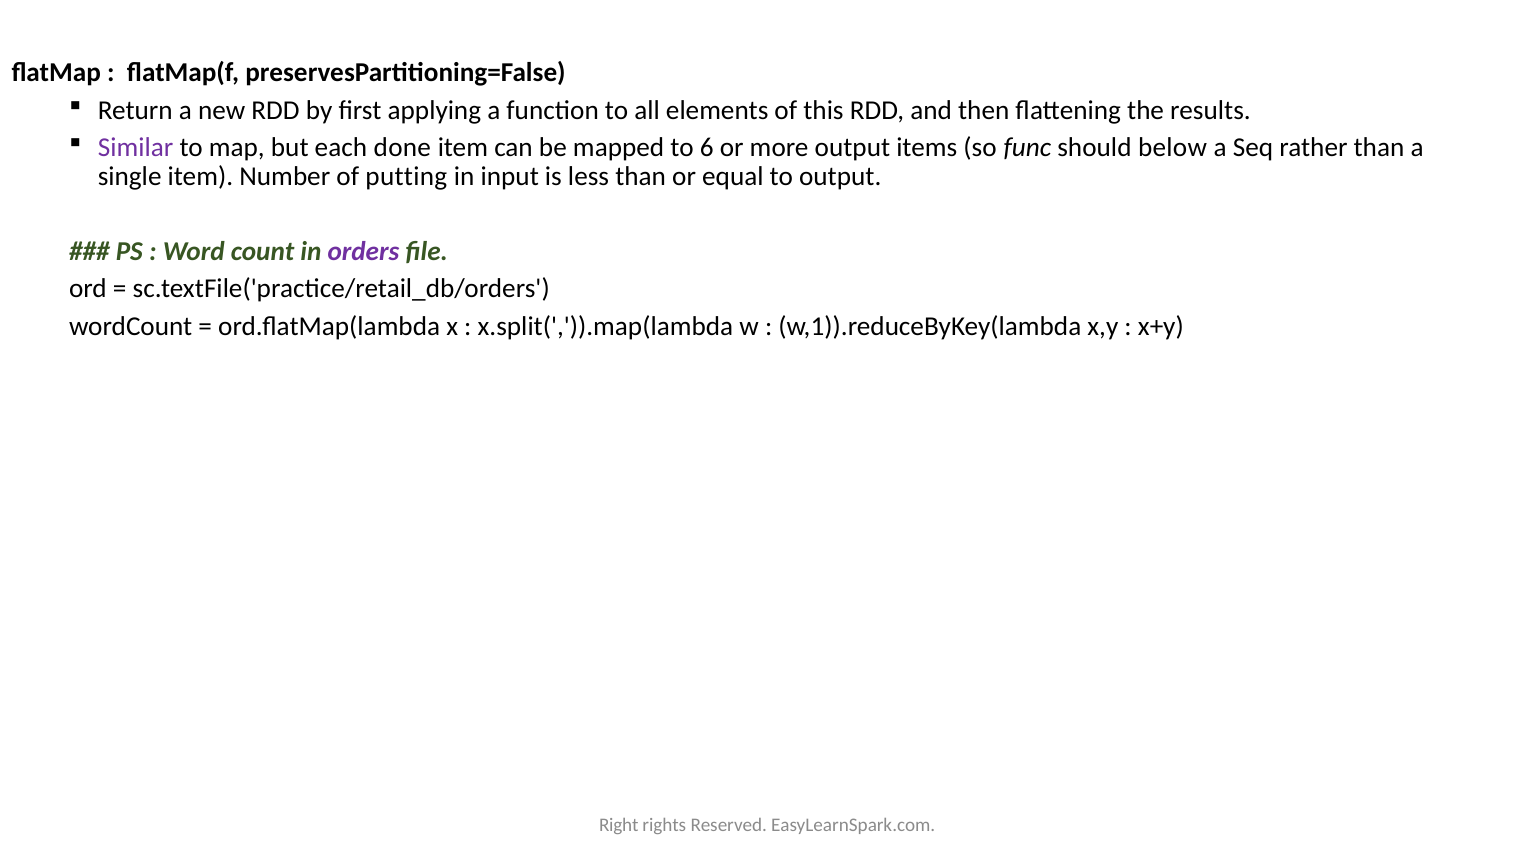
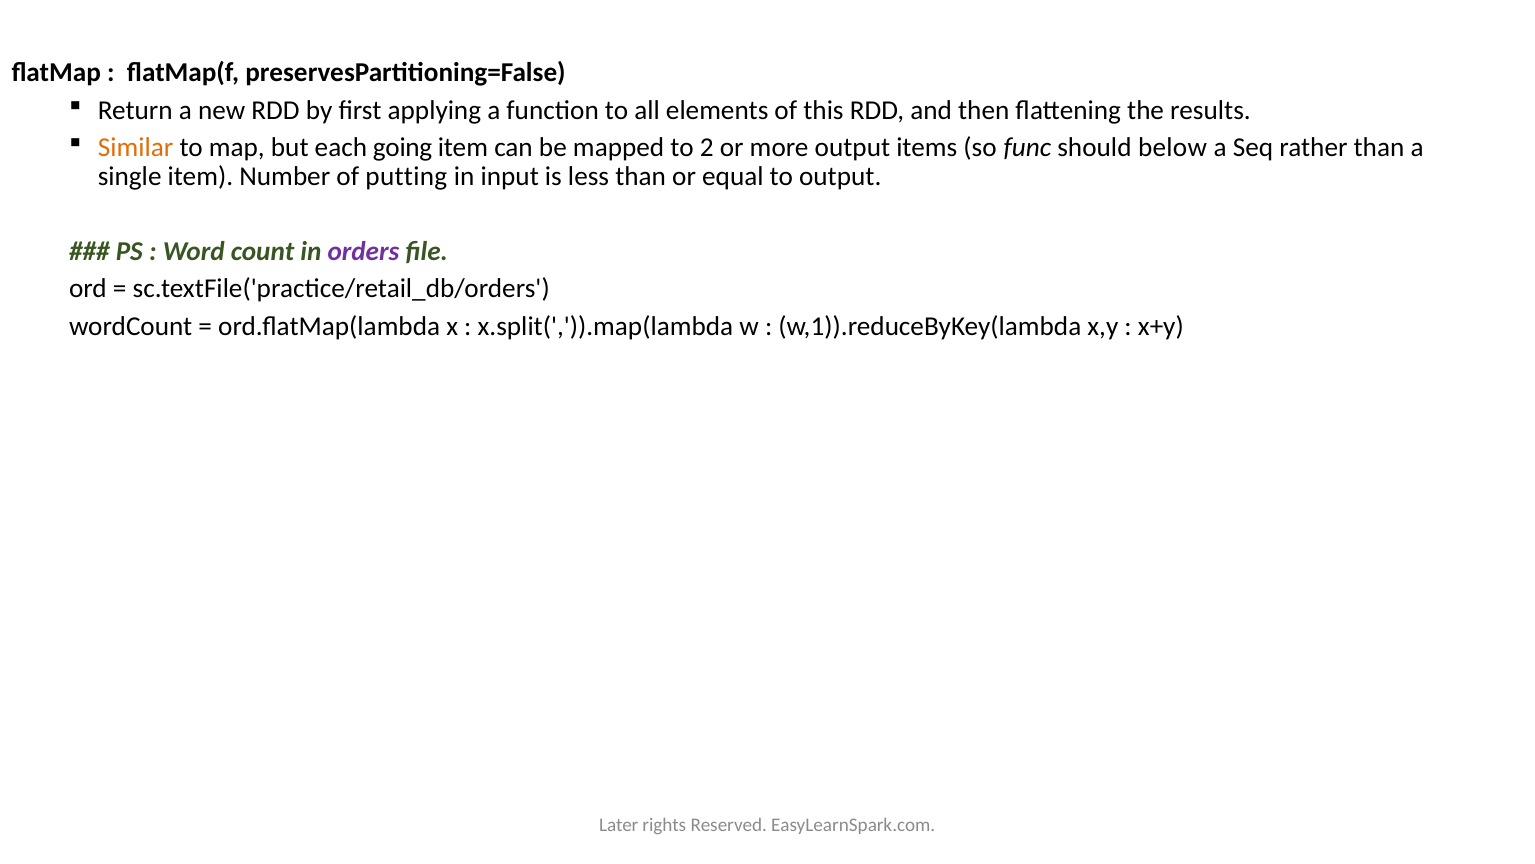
Similar colour: purple -> orange
done: done -> going
6: 6 -> 2
Right: Right -> Later
